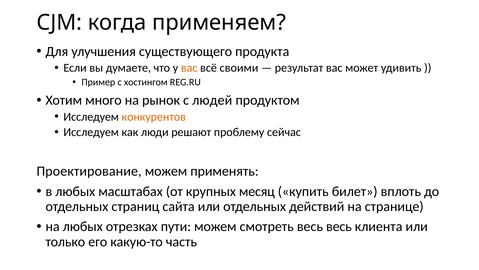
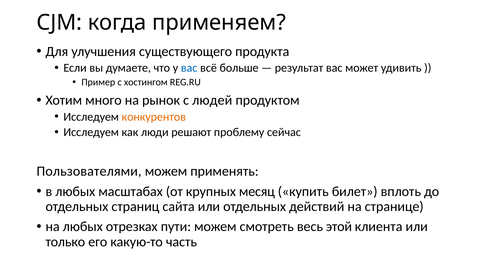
вас at (189, 68) colour: orange -> blue
своими: своими -> больше
Проектирование: Проектирование -> Пользователями
весь весь: весь -> этой
